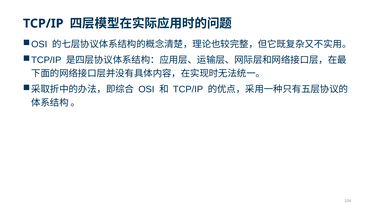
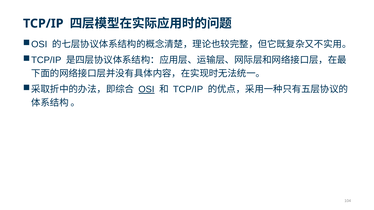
OSI underline: none -> present
